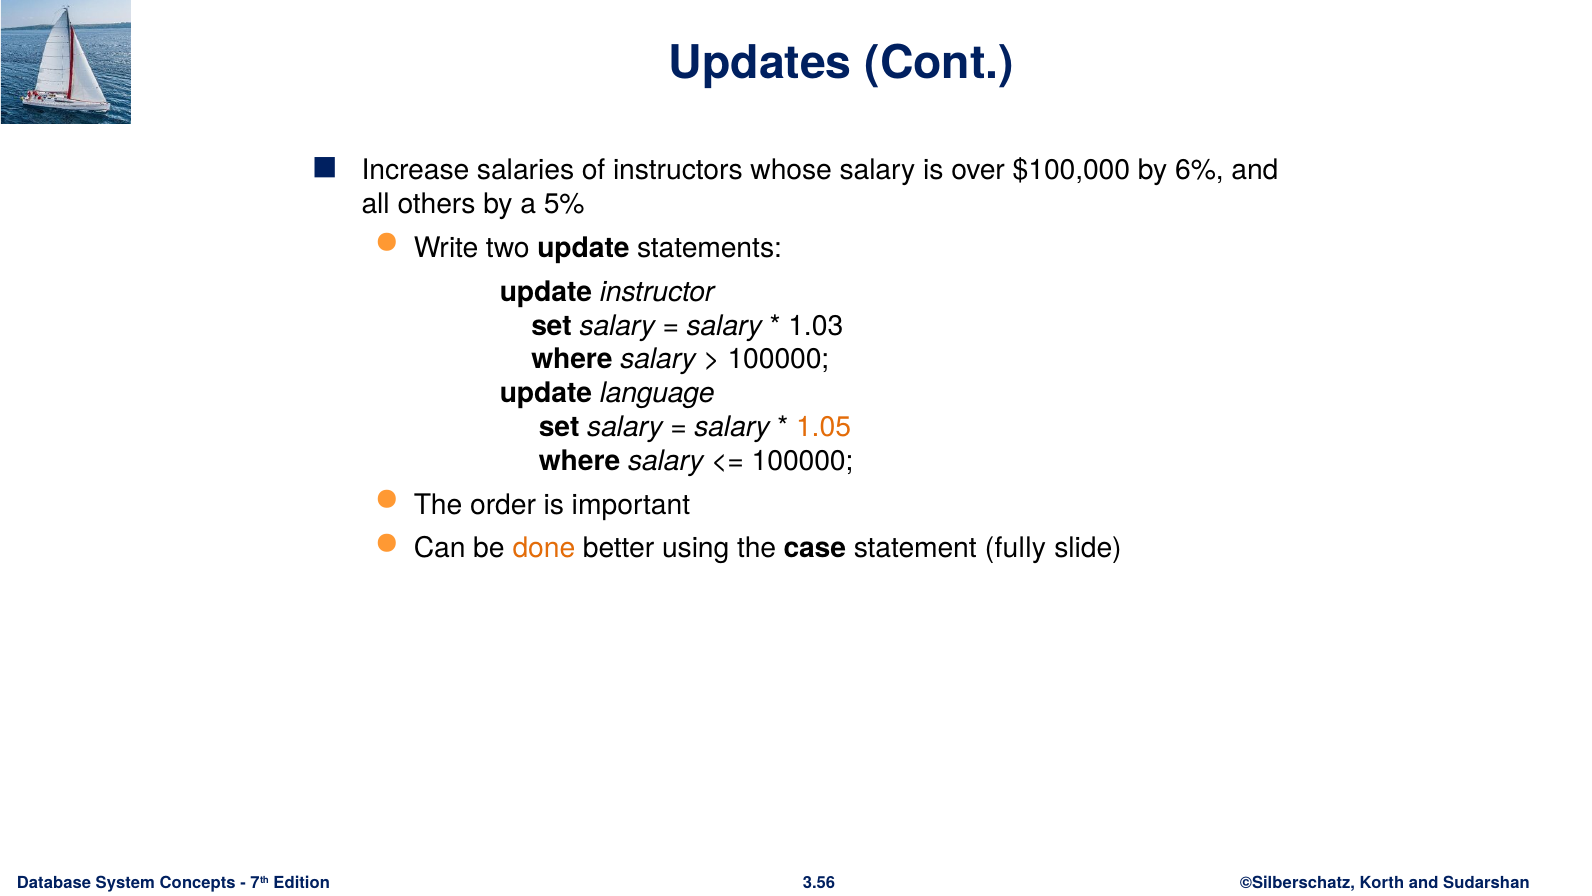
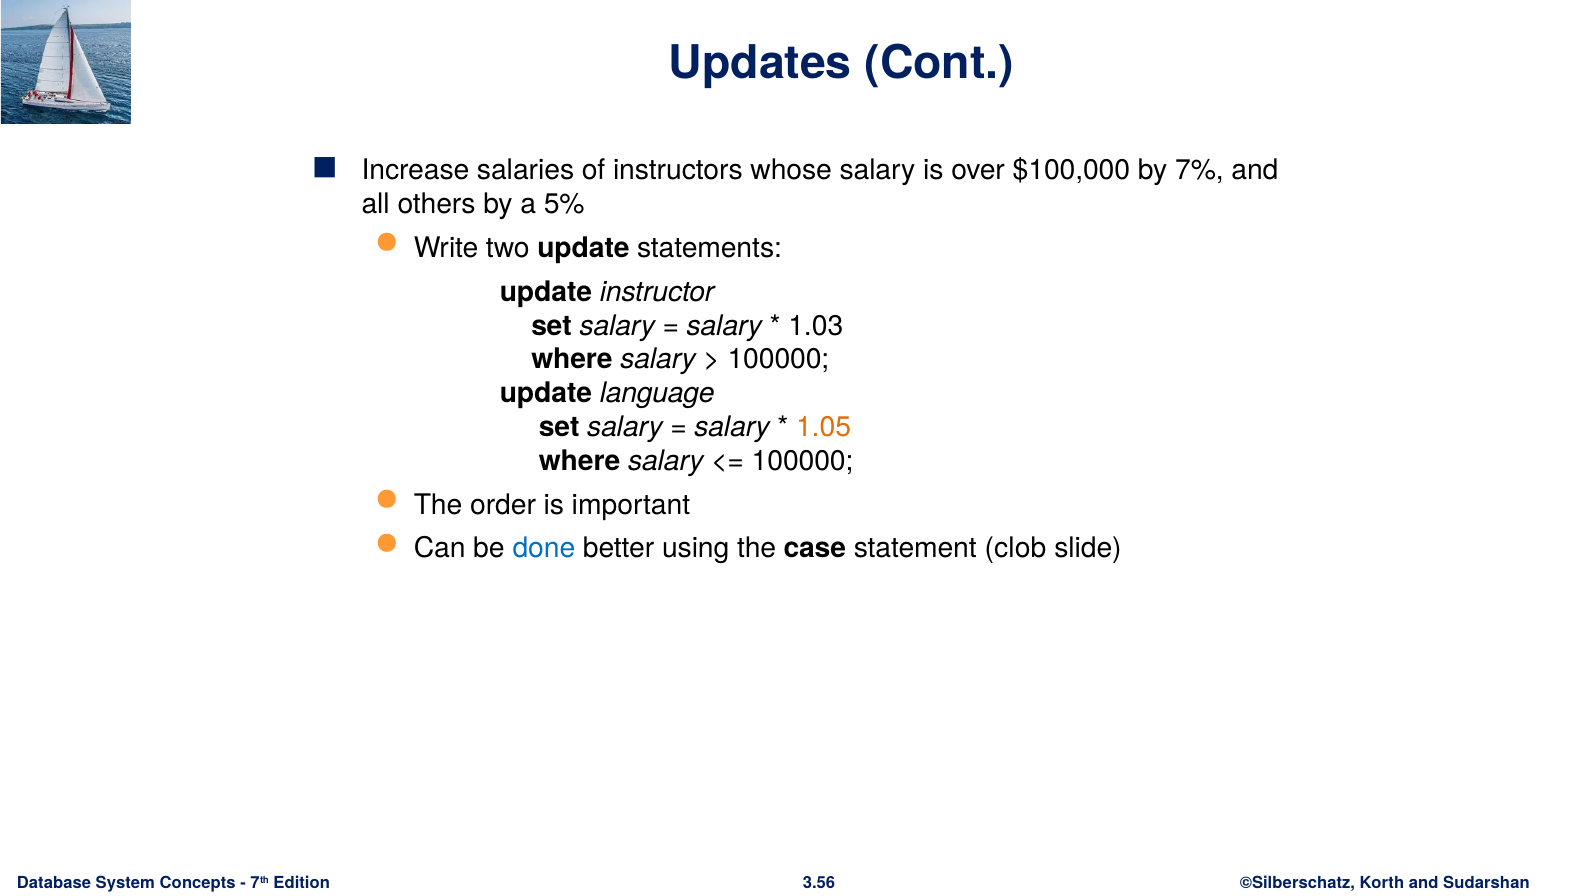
6%: 6% -> 7%
done colour: orange -> blue
fully: fully -> clob
